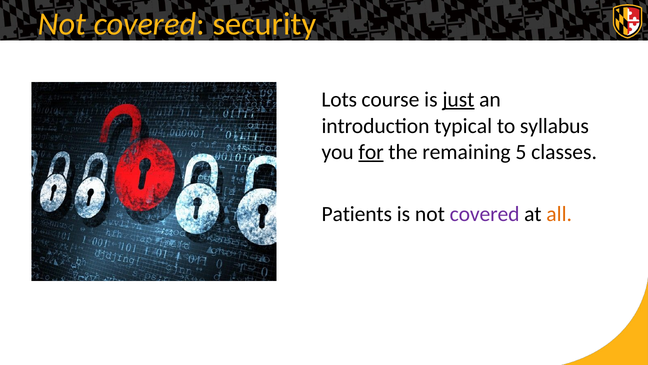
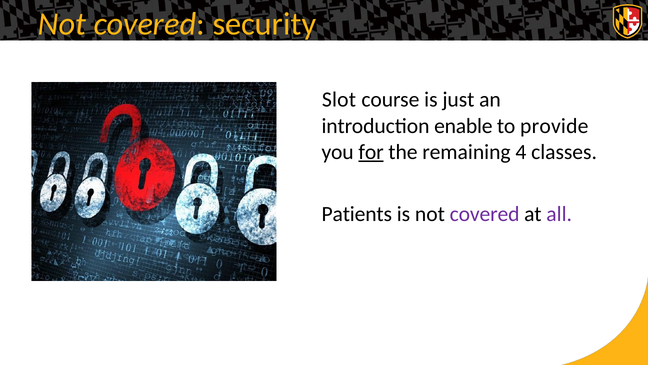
Lots: Lots -> Slot
just underline: present -> none
typical: typical -> enable
syllabus: syllabus -> provide
5: 5 -> 4
all colour: orange -> purple
